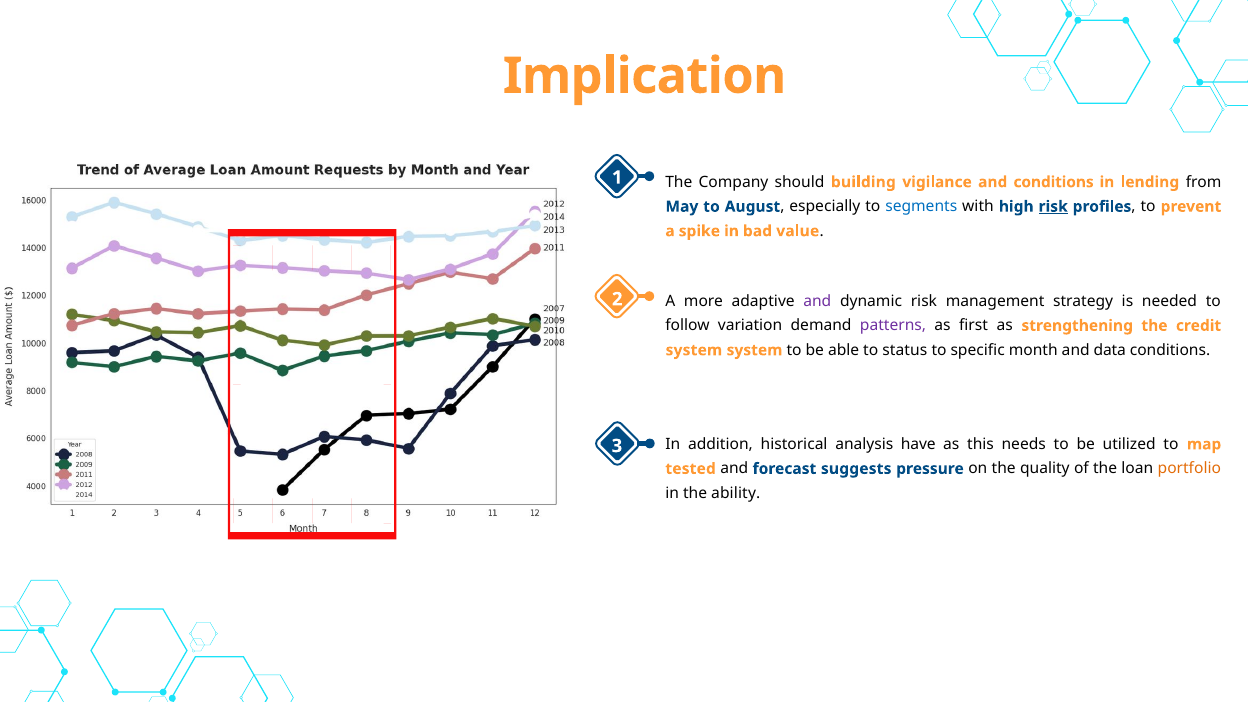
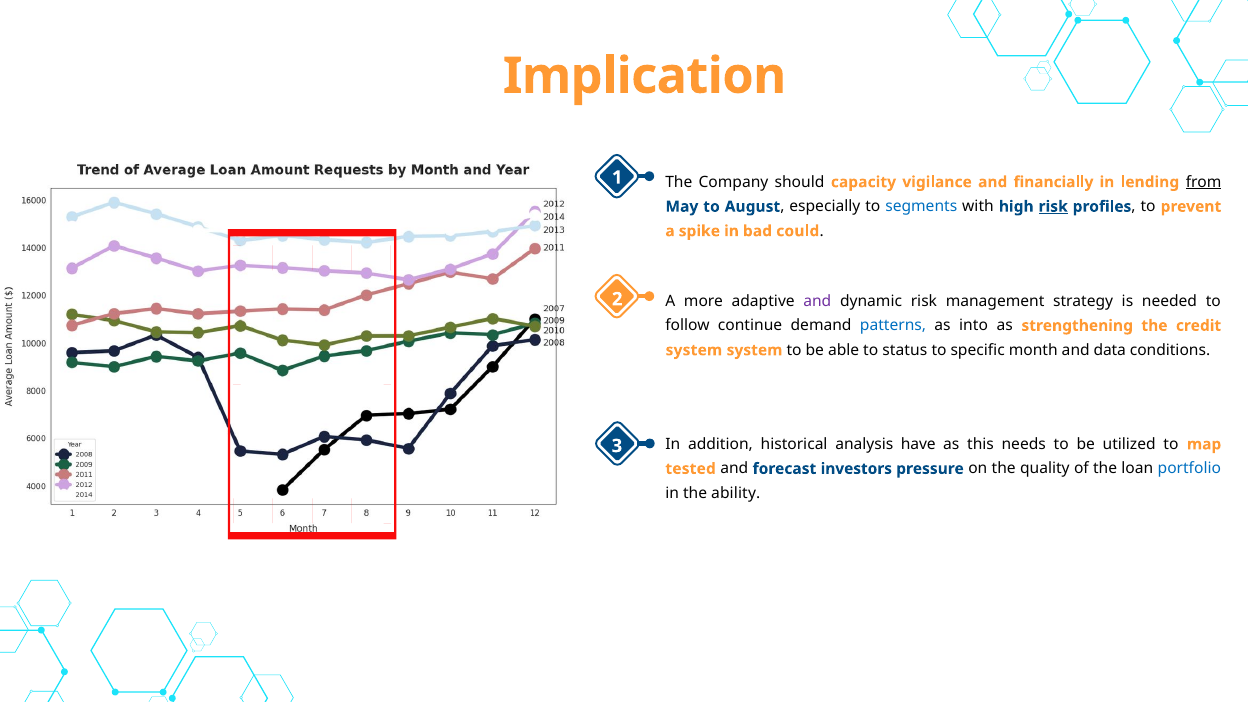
building: building -> capacity
and conditions: conditions -> financially
from underline: none -> present
value: value -> could
variation: variation -> continue
patterns colour: purple -> blue
first: first -> into
suggests: suggests -> investors
portfolio colour: orange -> blue
